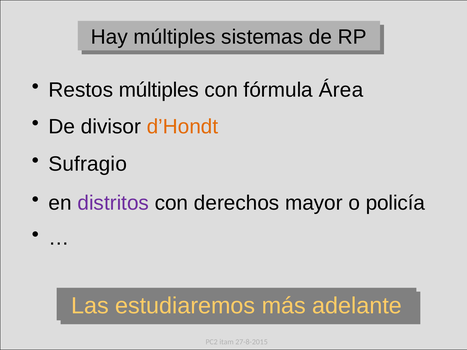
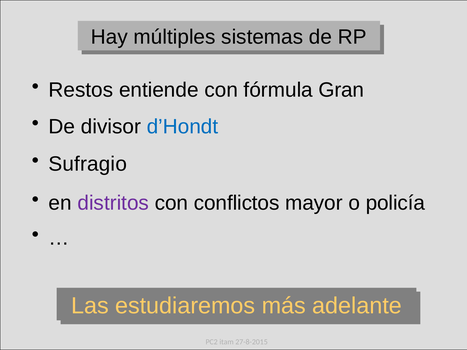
Restos múltiples: múltiples -> entiende
Área: Área -> Gran
d’Hondt colour: orange -> blue
derechos: derechos -> conflictos
